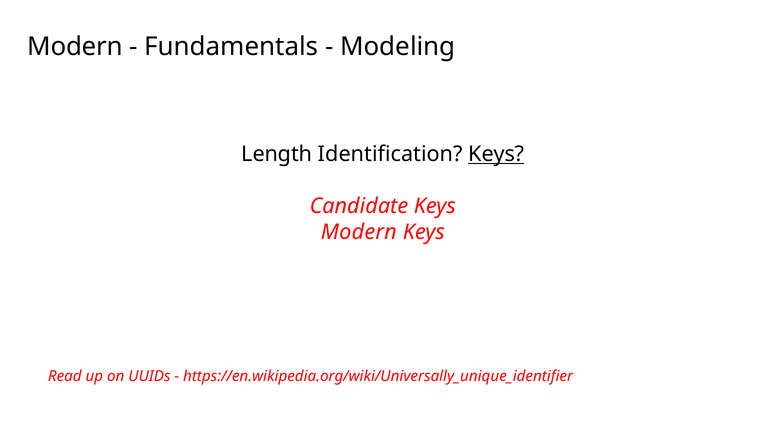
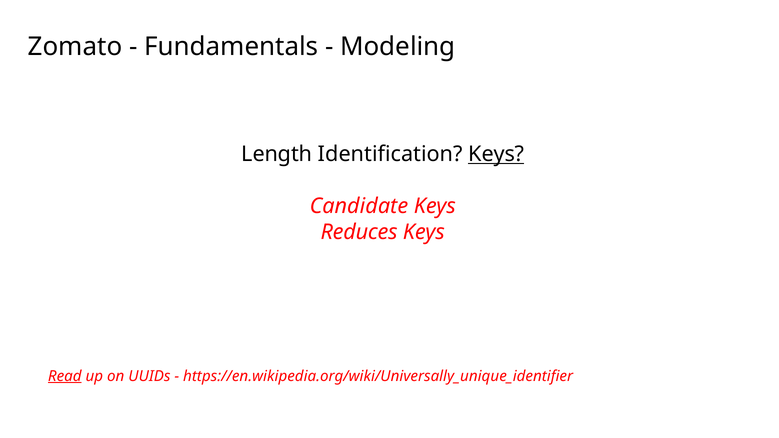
Modern at (75, 47): Modern -> Zomato
Modern at (359, 232): Modern -> Reduces
Read underline: none -> present
